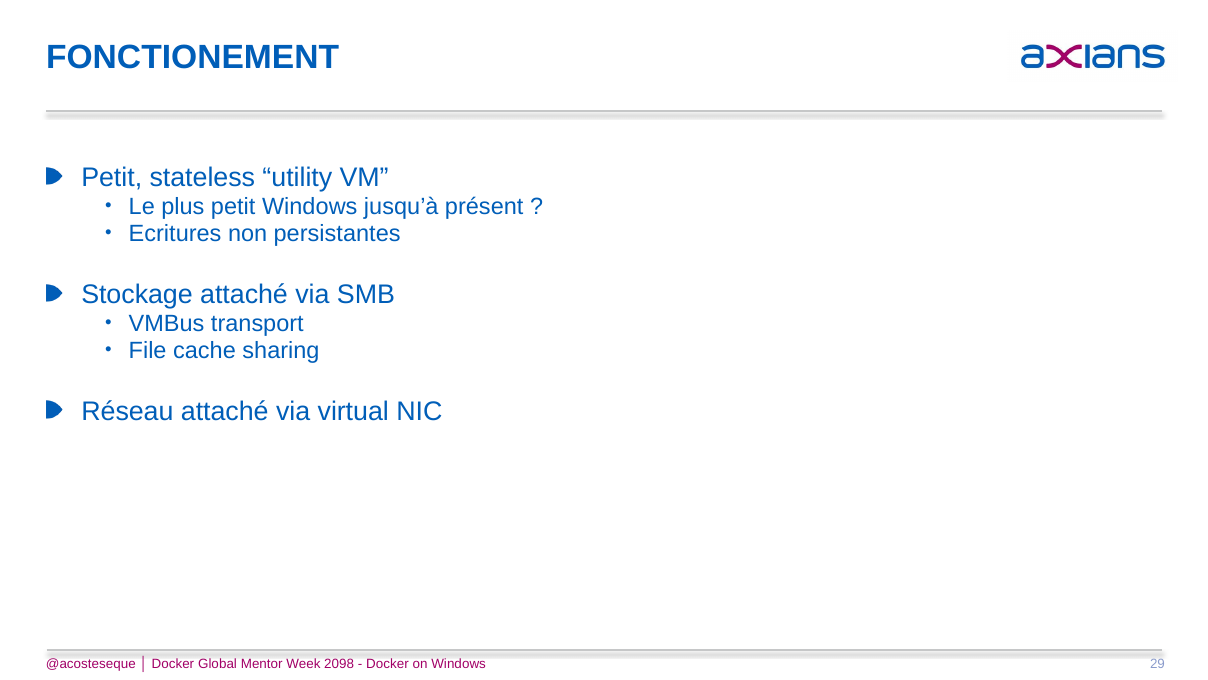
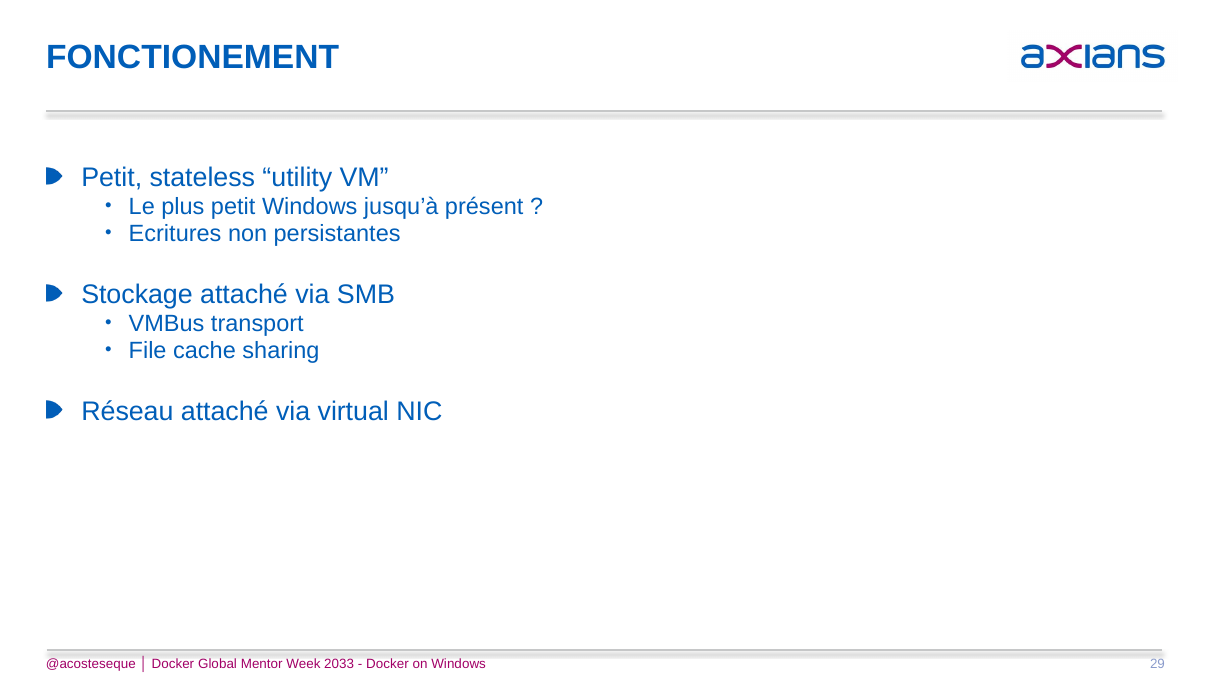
2098: 2098 -> 2033
